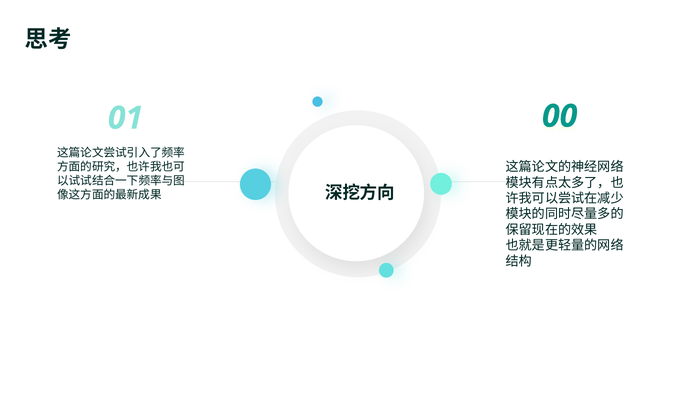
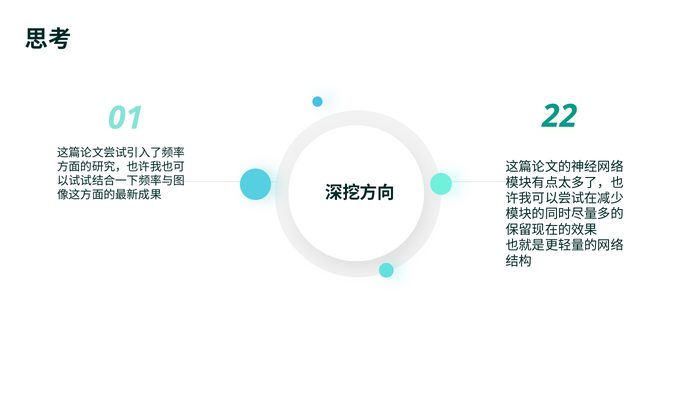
00: 00 -> 22
